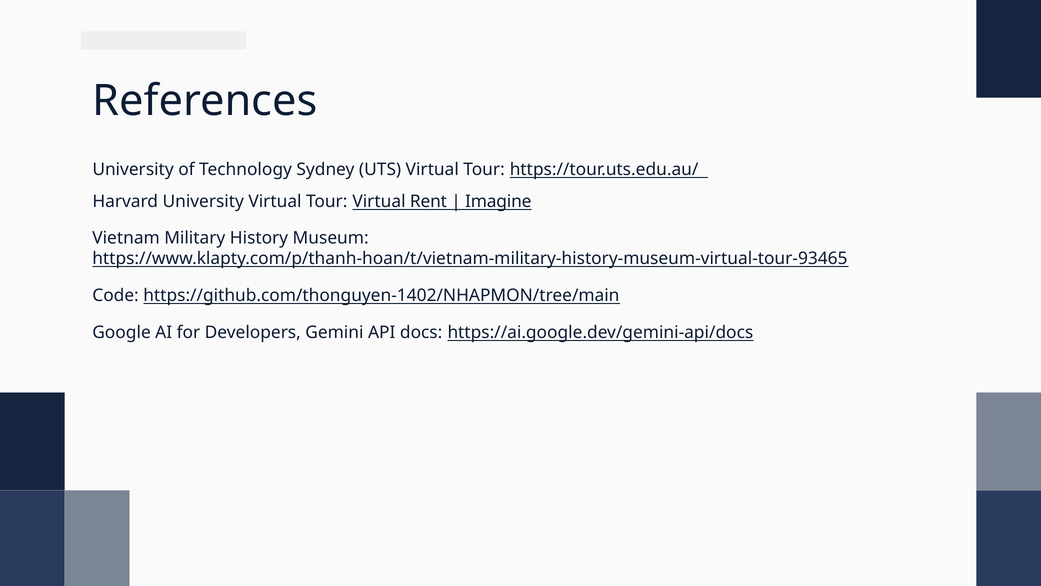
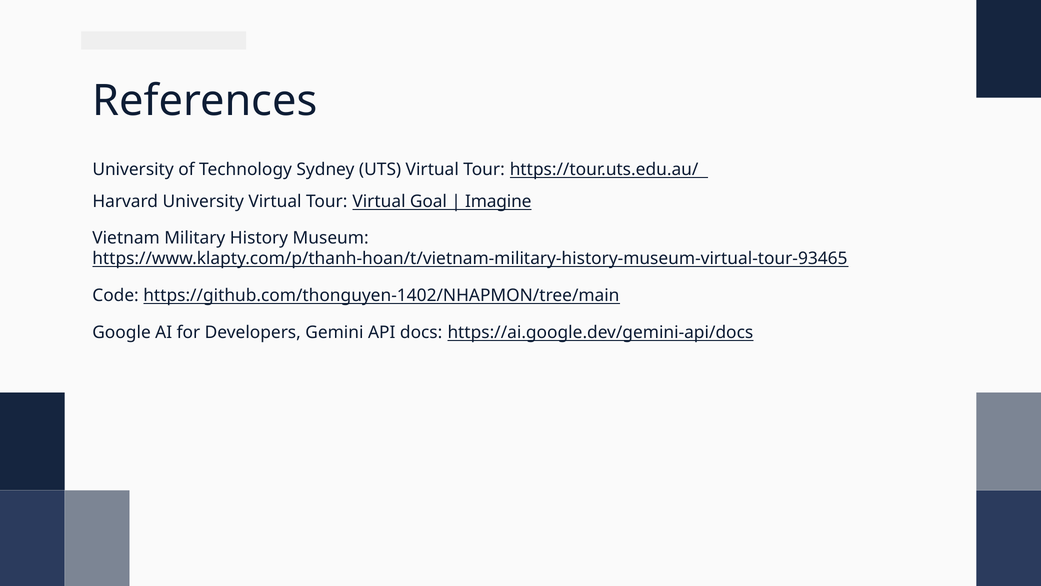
Rent: Rent -> Goal
